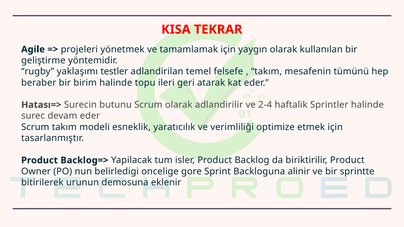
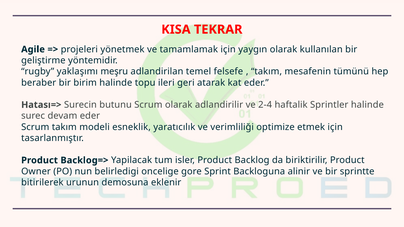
testler: testler -> meşru
